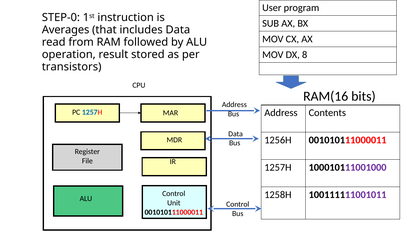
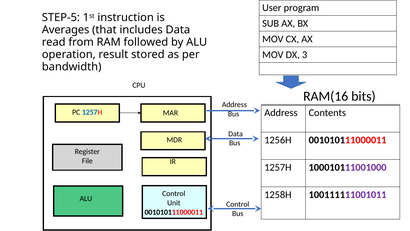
STEP-0: STEP-0 -> STEP-5
8: 8 -> 3
transistors: transistors -> bandwidth
